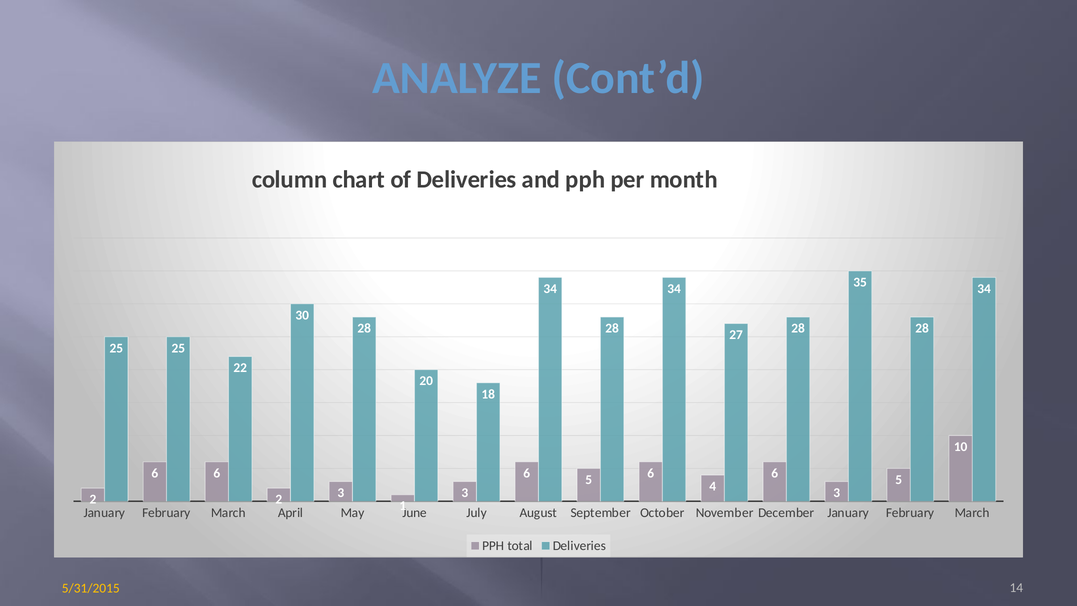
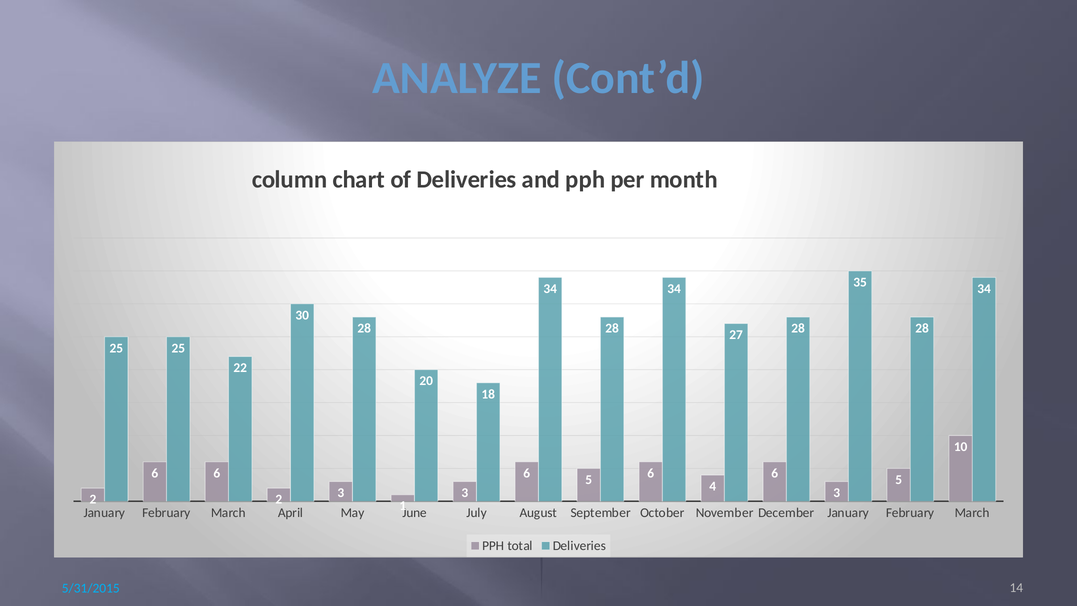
5/31/2015 colour: yellow -> light blue
